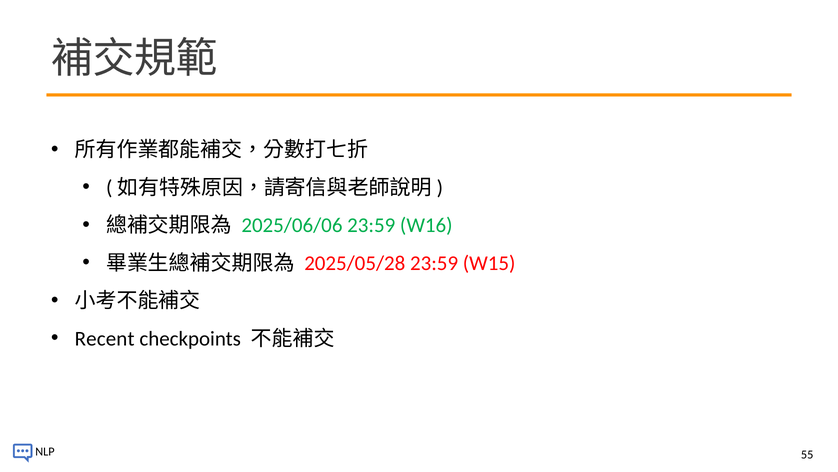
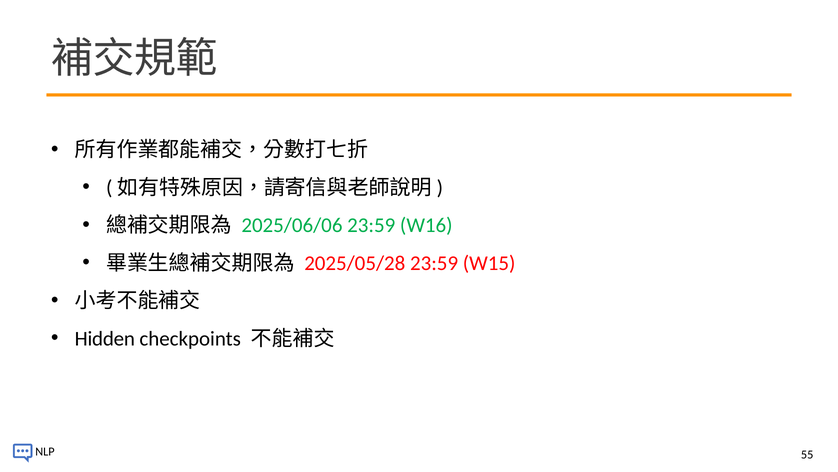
Recent: Recent -> Hidden
